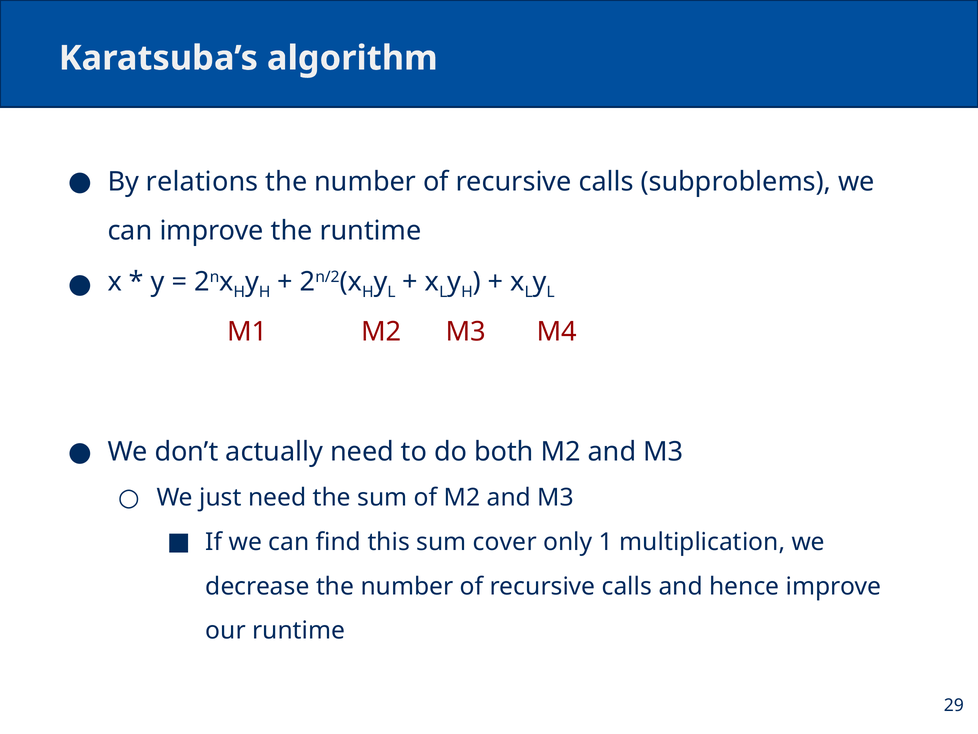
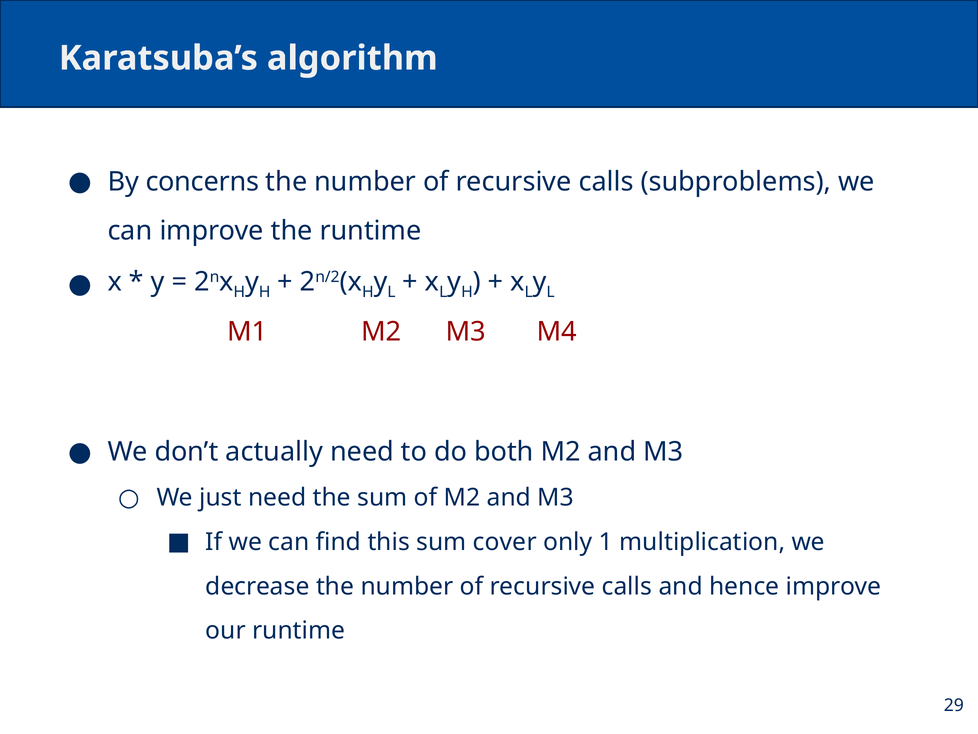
relations: relations -> concerns
